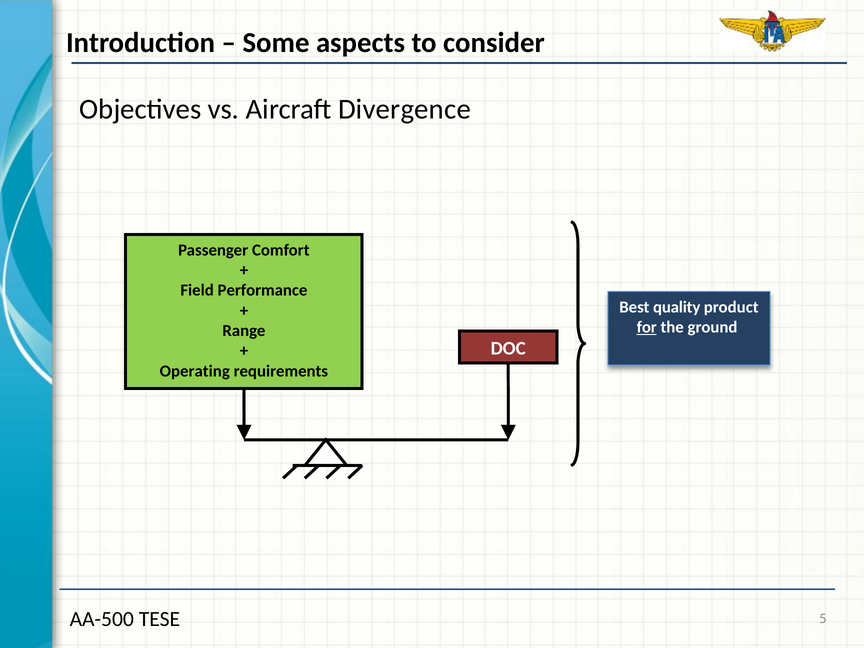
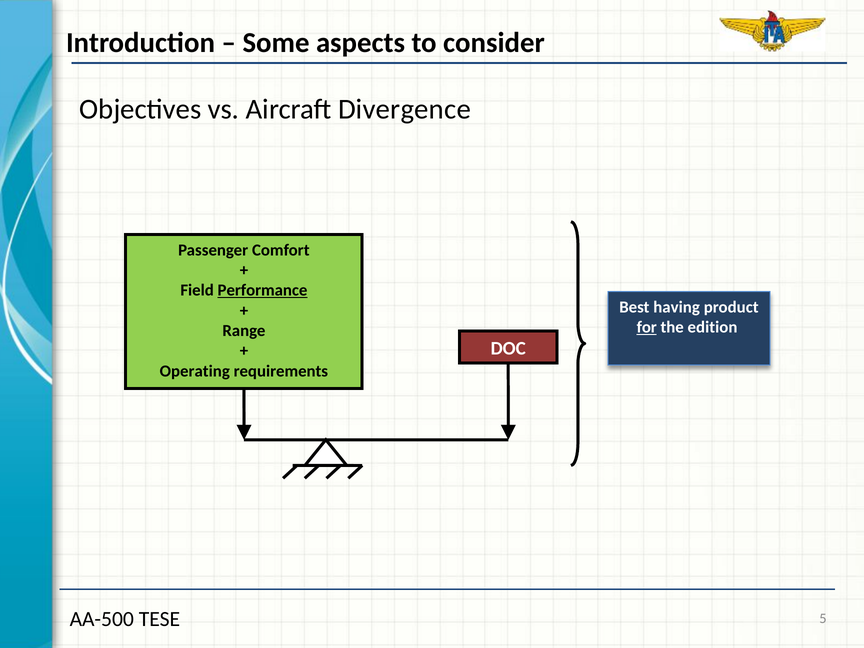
Performance underline: none -> present
quality: quality -> having
ground: ground -> edition
